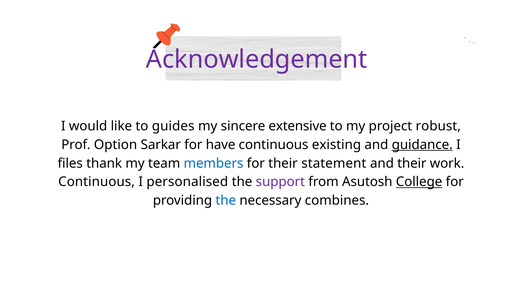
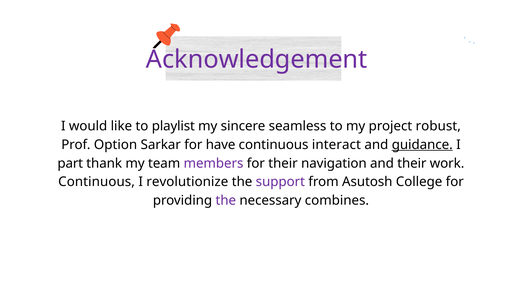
guides: guides -> playlist
extensive: extensive -> seamless
existing: existing -> interact
files: files -> part
members colour: blue -> purple
statement: statement -> navigation
personalised: personalised -> revolutionize
College underline: present -> none
the at (226, 200) colour: blue -> purple
